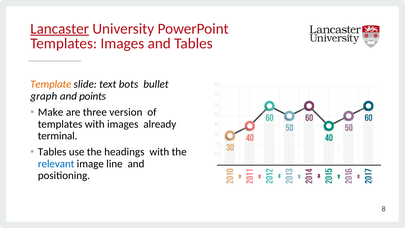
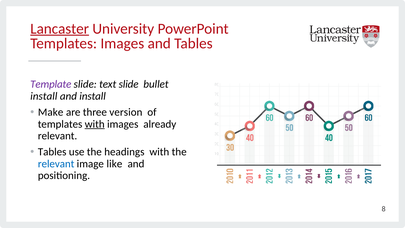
Template colour: orange -> purple
text bots: bots -> slide
graph at (44, 96): graph -> install
and points: points -> install
with at (95, 124) underline: none -> present
terminal at (58, 136): terminal -> relevant
line: line -> like
